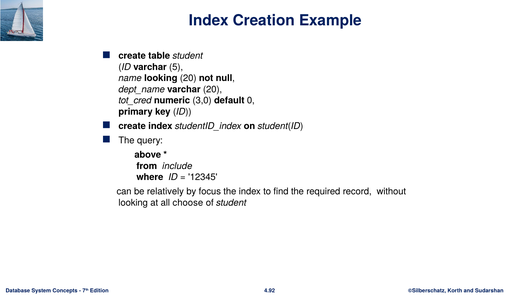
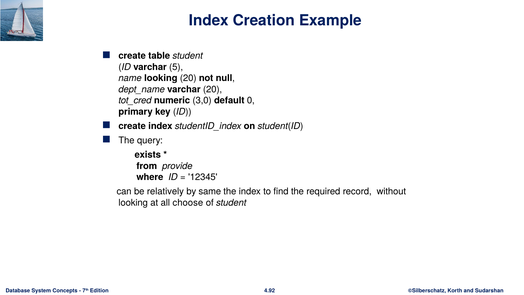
above: above -> exists
include: include -> provide
focus: focus -> same
